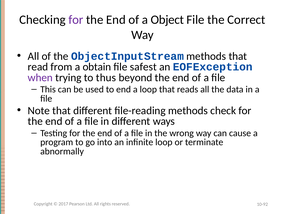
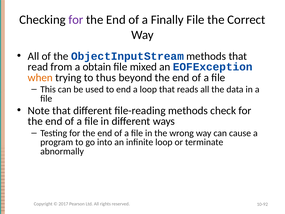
Object: Object -> Finally
safest: safest -> mixed
when colour: purple -> orange
